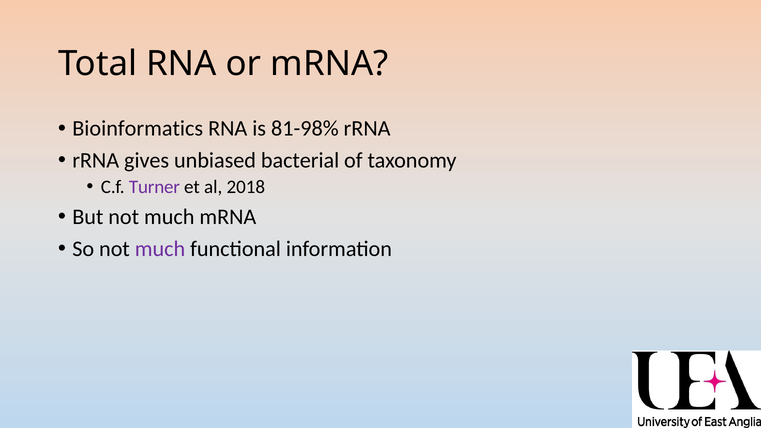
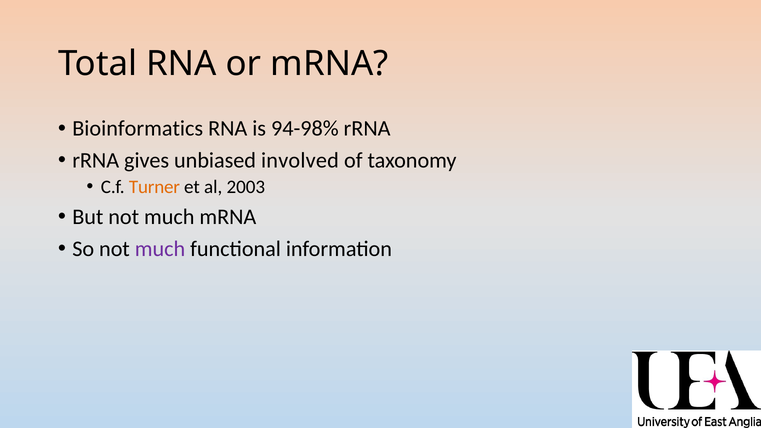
81-98%: 81-98% -> 94-98%
bacterial: bacterial -> involved
Turner colour: purple -> orange
2018: 2018 -> 2003
